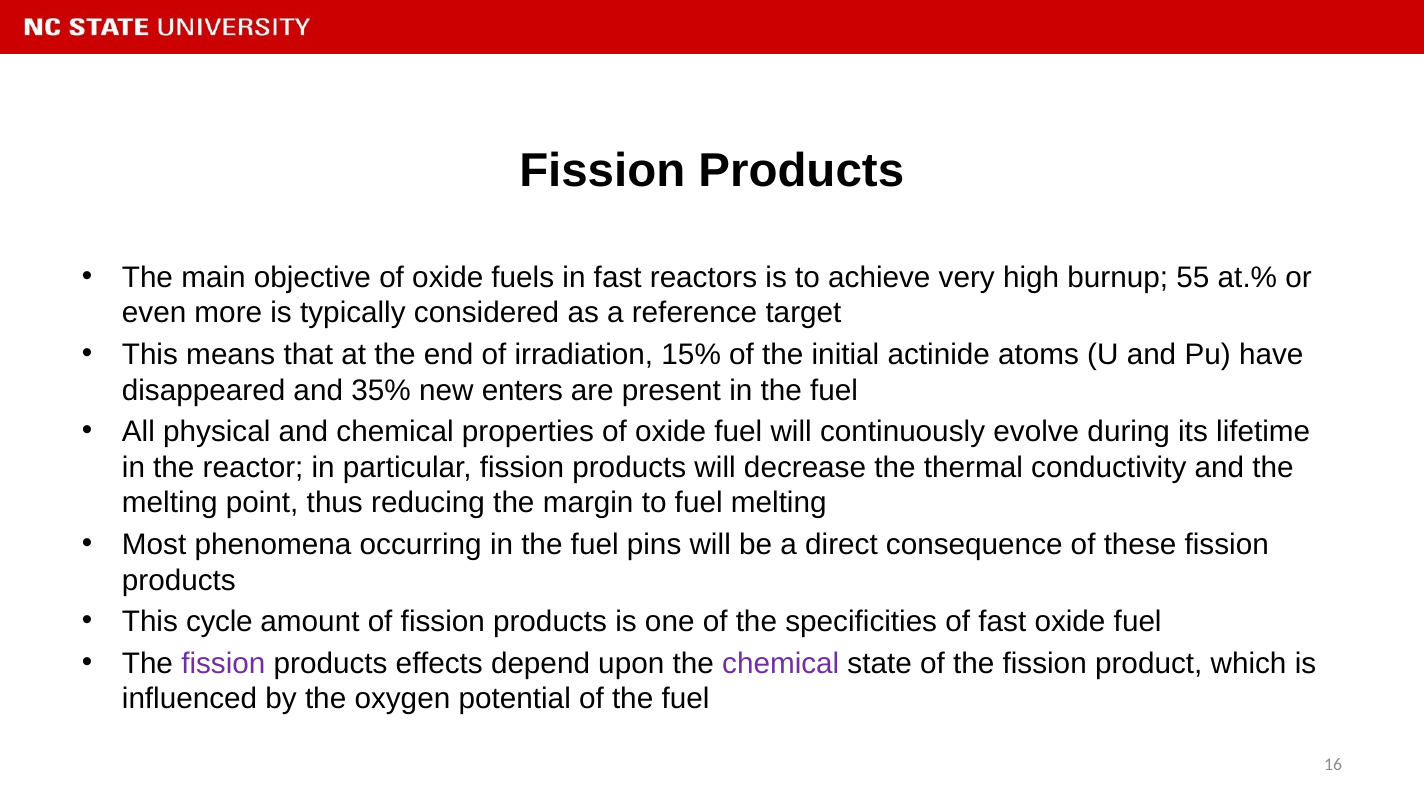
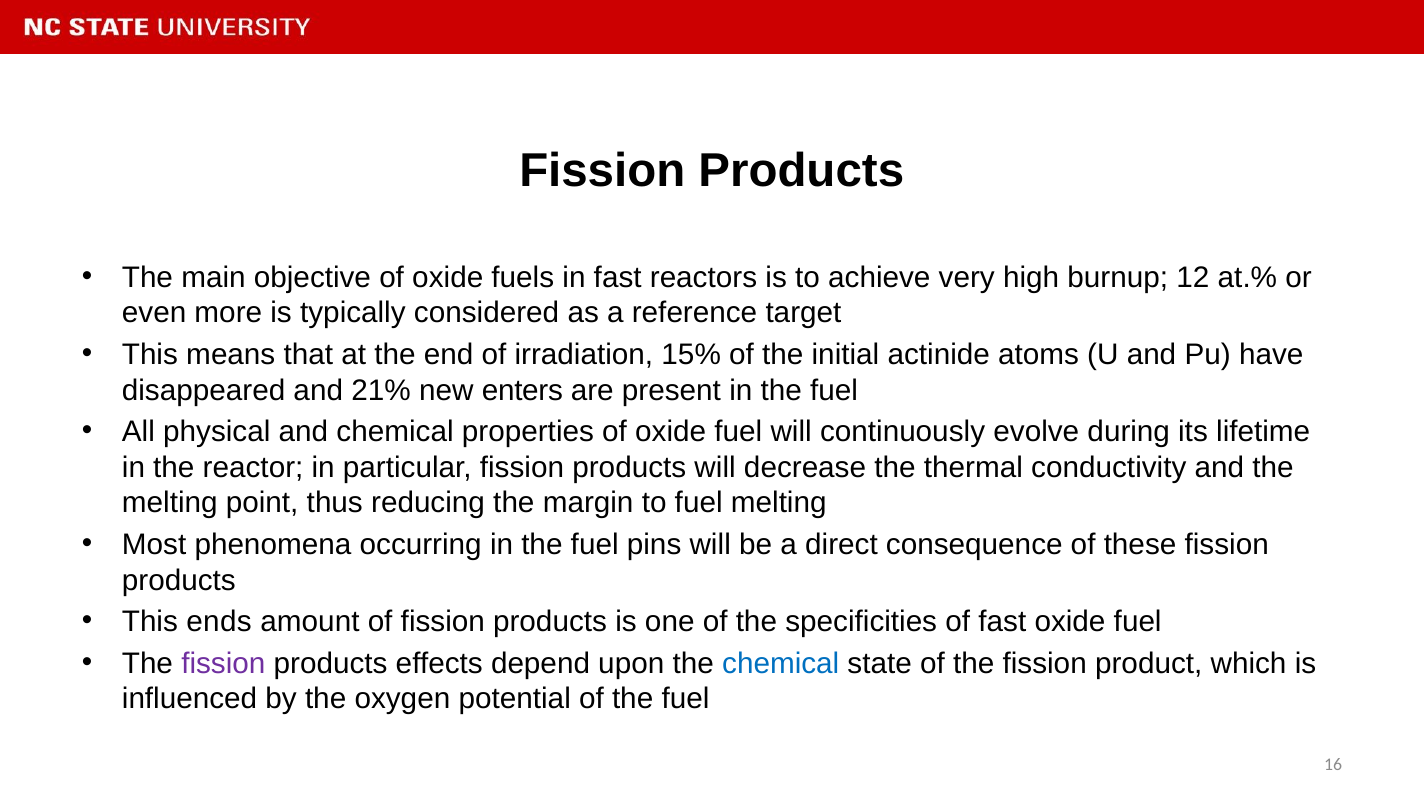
55: 55 -> 12
35%: 35% -> 21%
cycle: cycle -> ends
chemical at (781, 663) colour: purple -> blue
